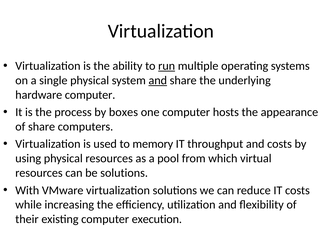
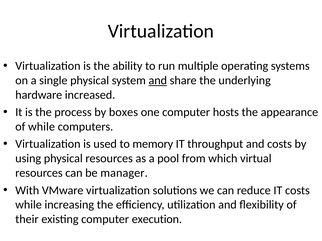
run underline: present -> none
hardware computer: computer -> increased
of share: share -> while
be solutions: solutions -> manager
